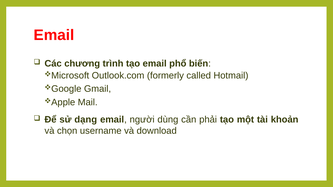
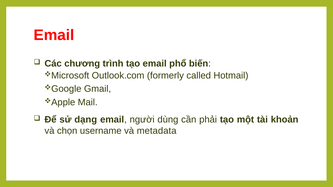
download: download -> metadata
